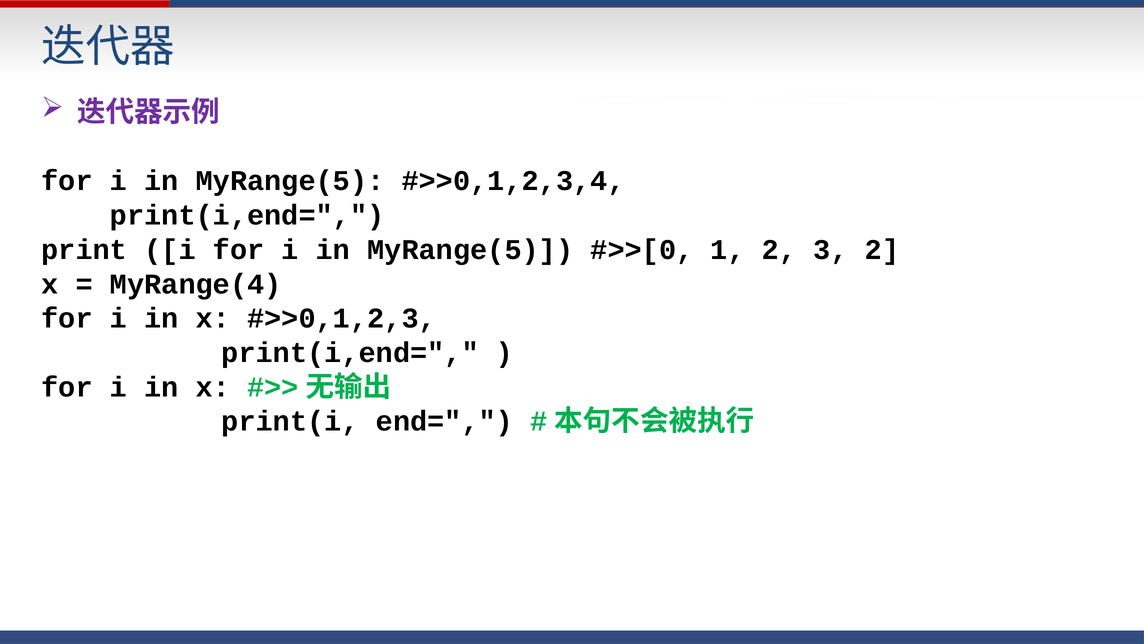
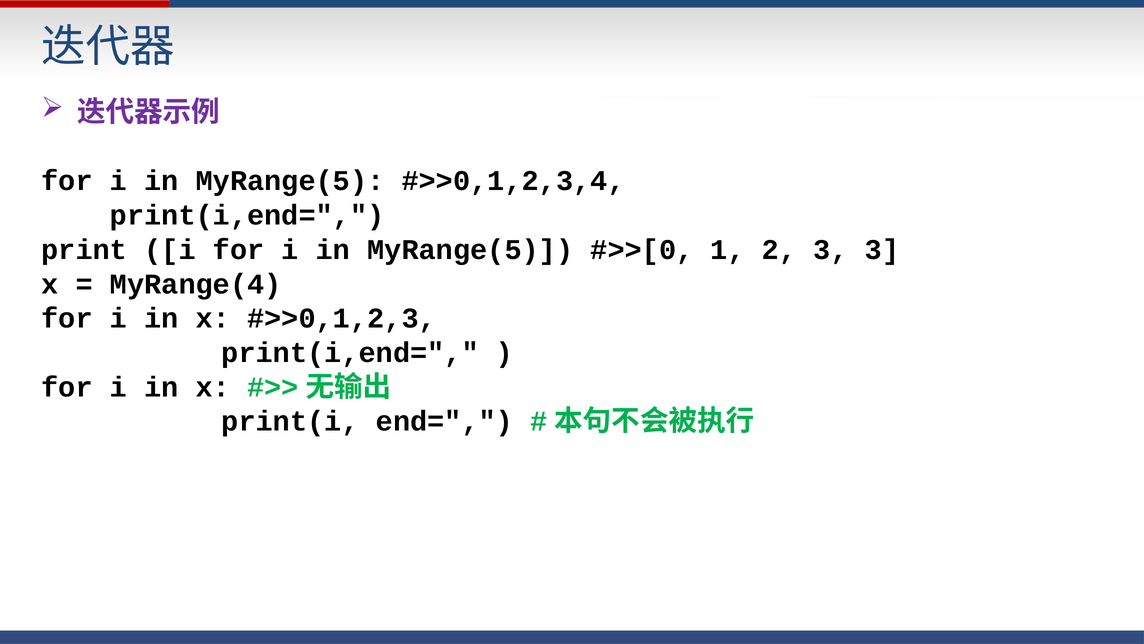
3 2: 2 -> 3
